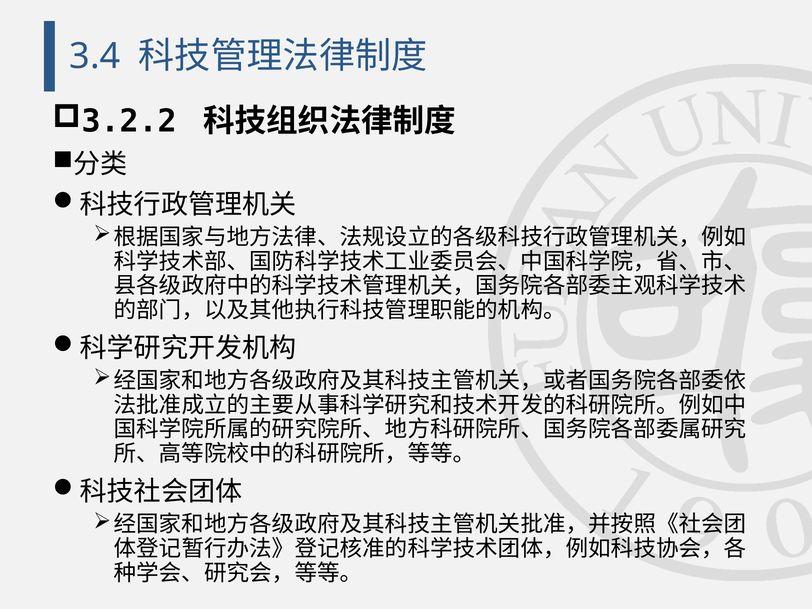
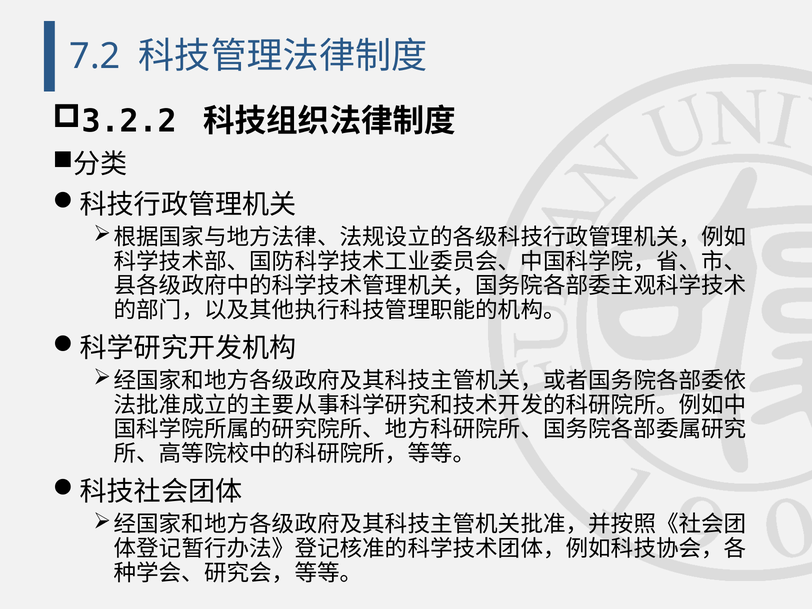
3.4: 3.4 -> 7.2
